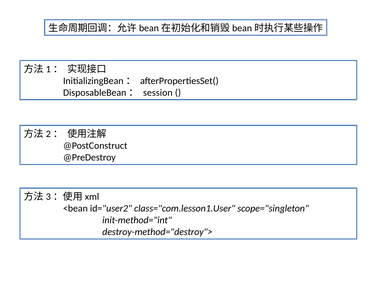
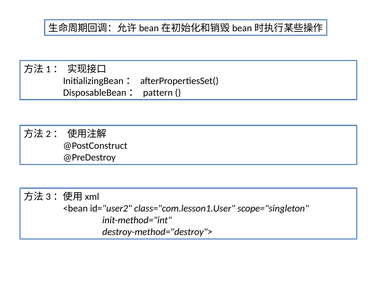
session: session -> pattern
